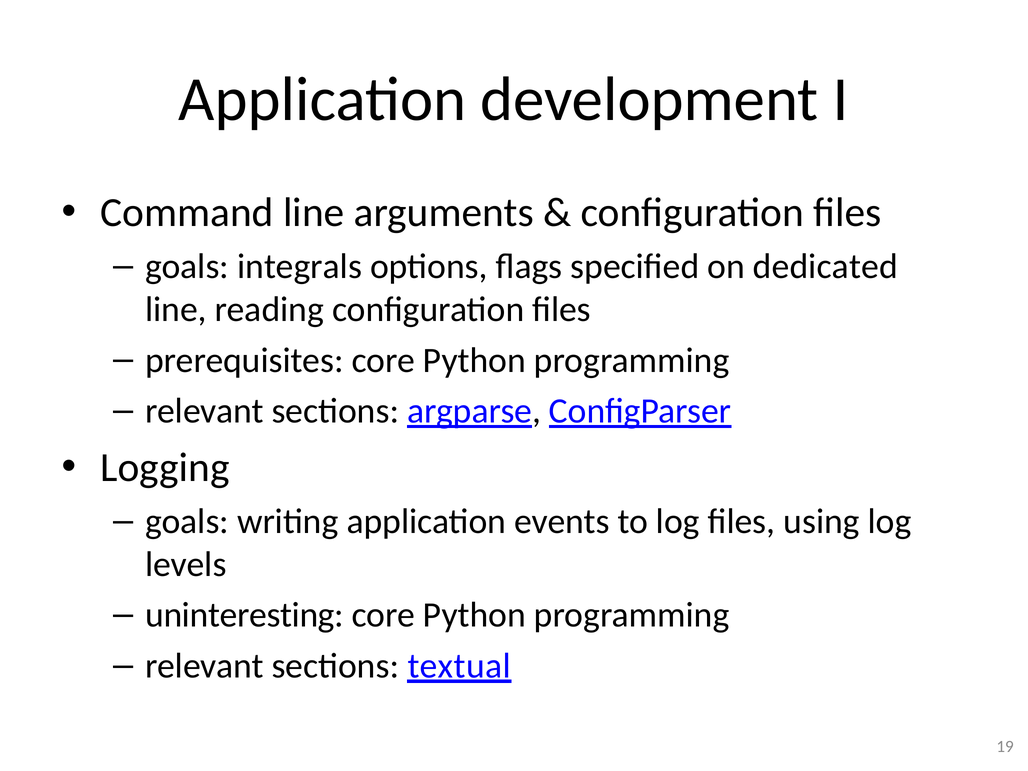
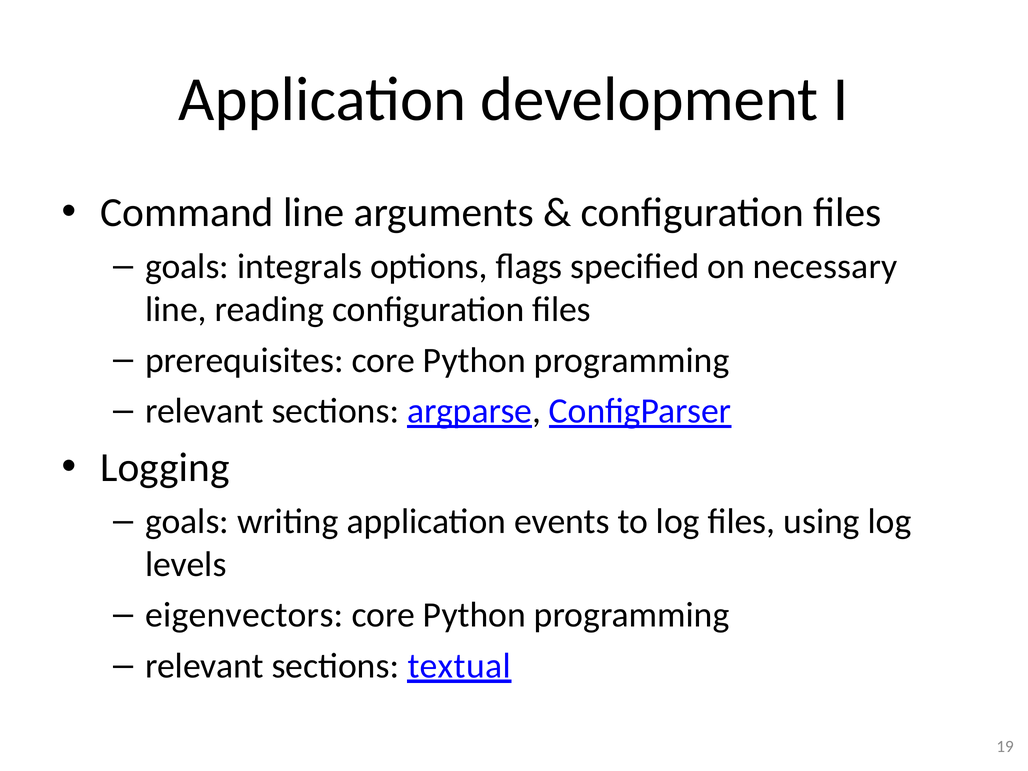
dedicated: dedicated -> necessary
uninteresting: uninteresting -> eigenvectors
